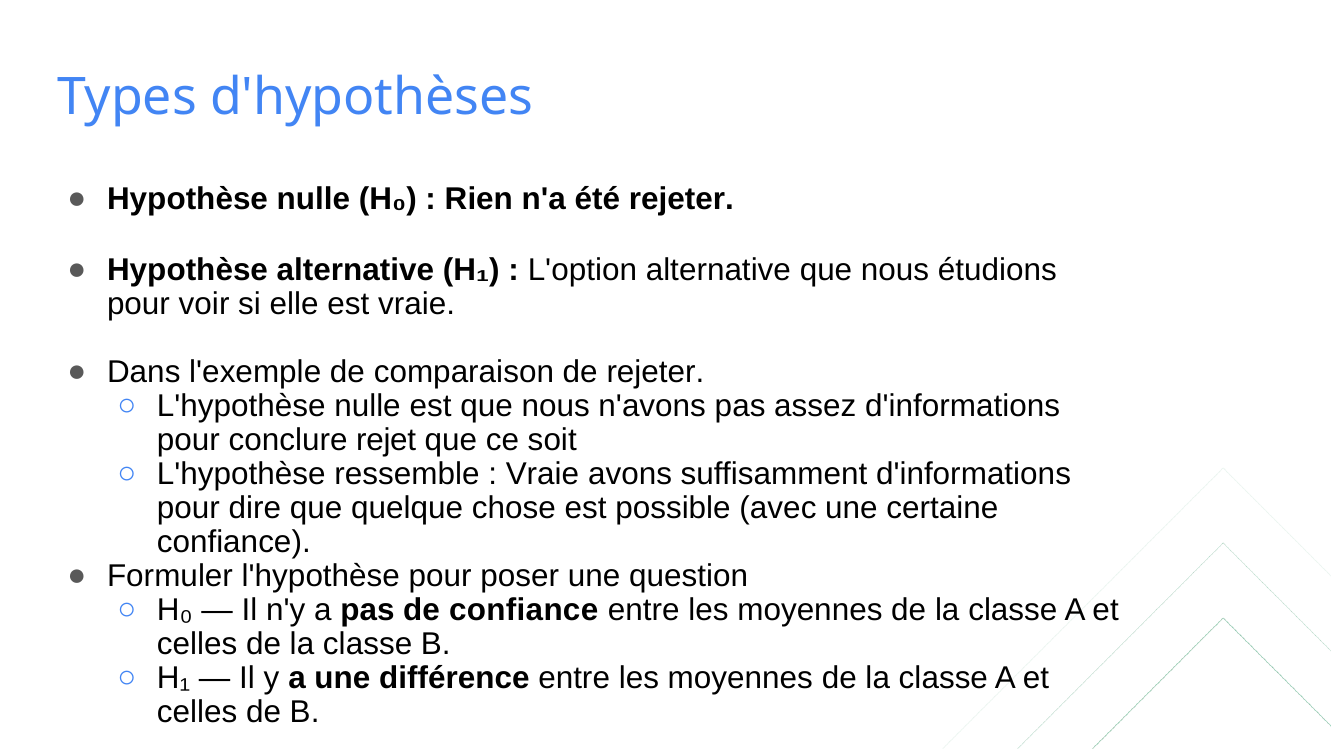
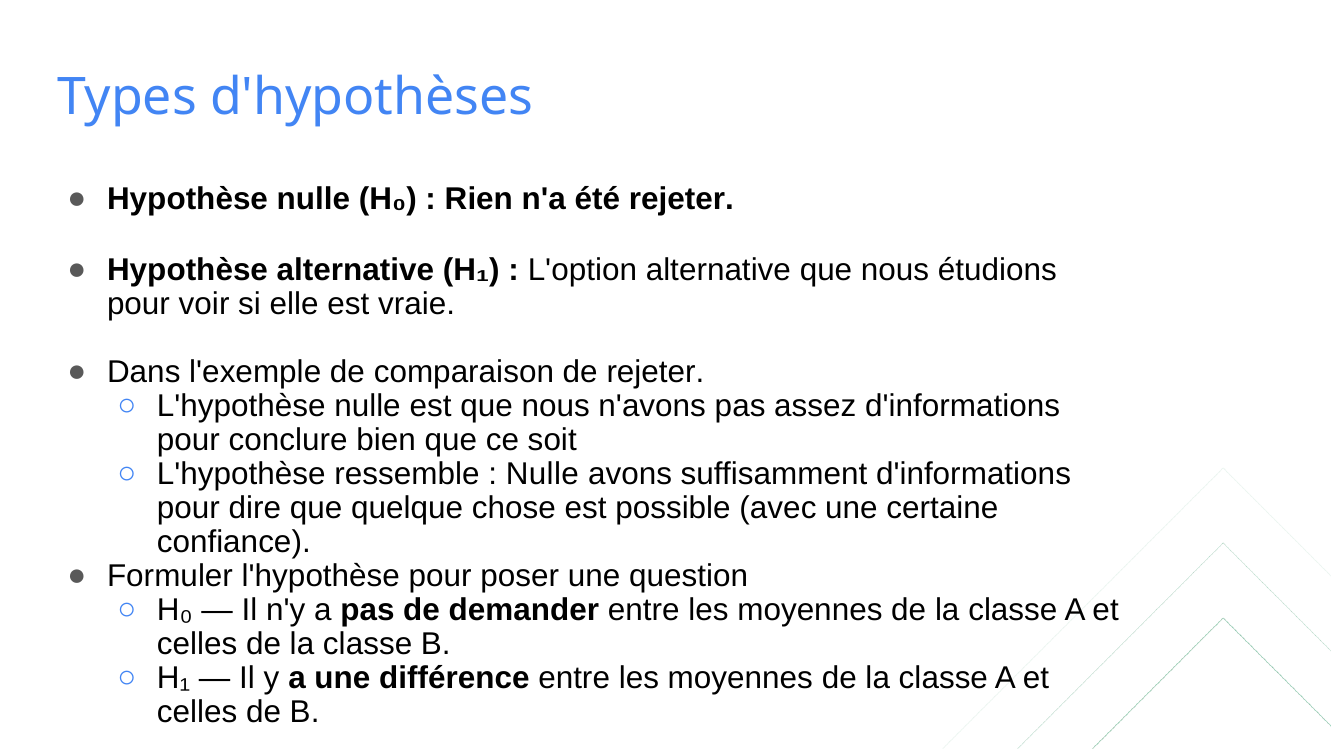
rejet: rejet -> bien
Vraie at (542, 474): Vraie -> Nulle
de confiance: confiance -> demander
